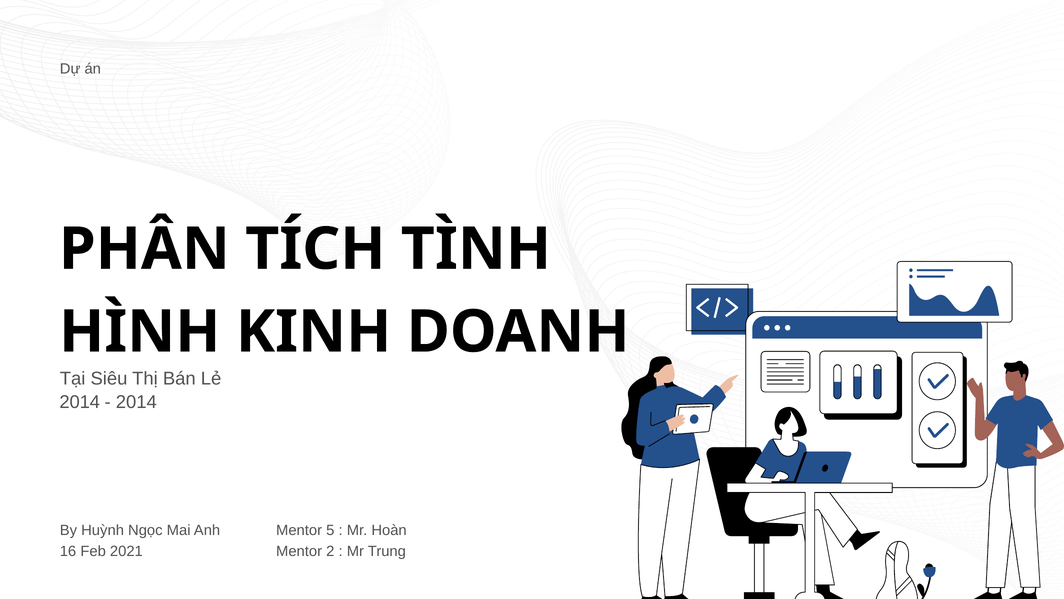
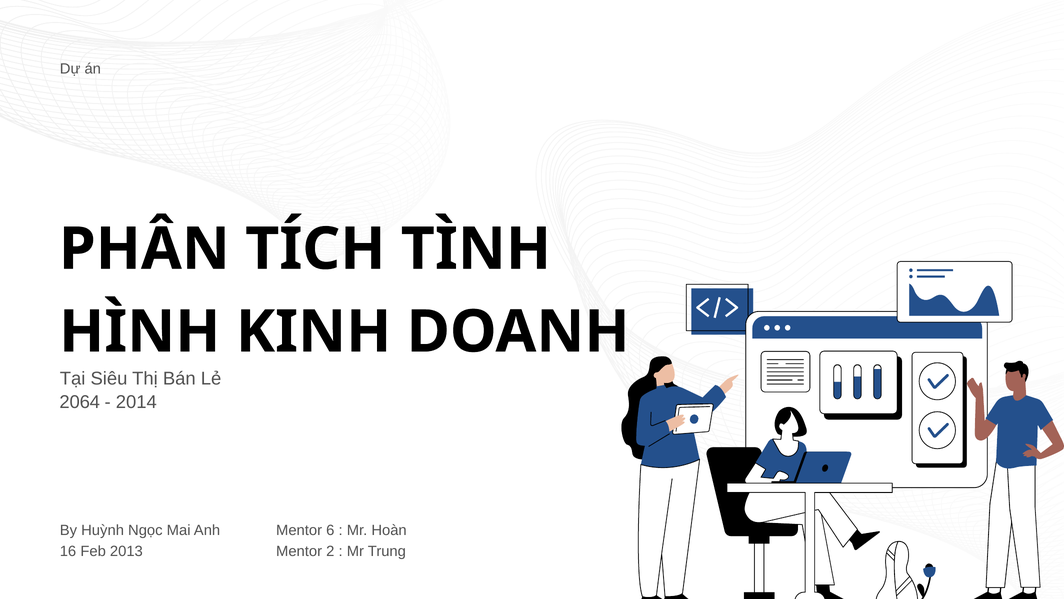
2014 at (80, 402): 2014 -> 2064
5: 5 -> 6
2021: 2021 -> 2013
